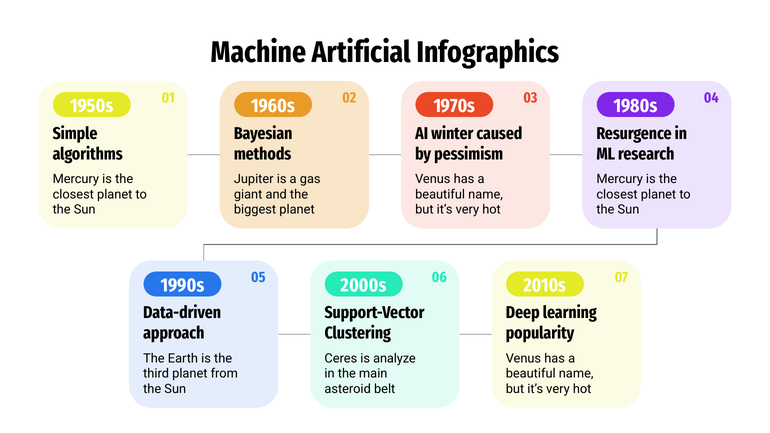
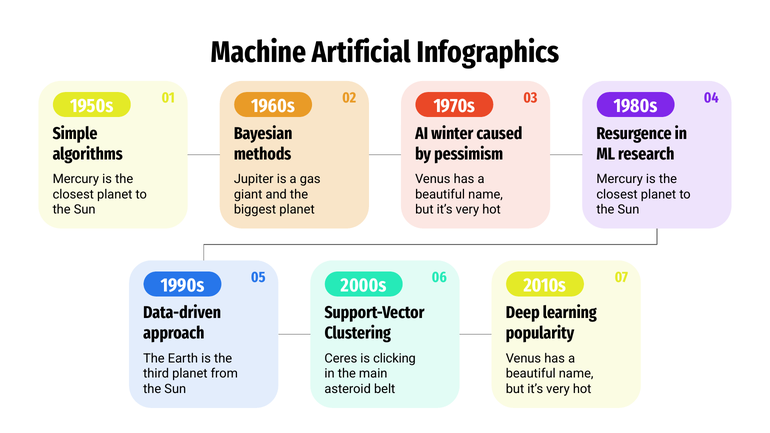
analyze: analyze -> clicking
